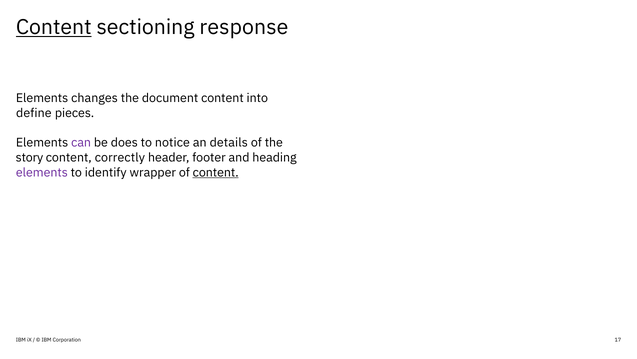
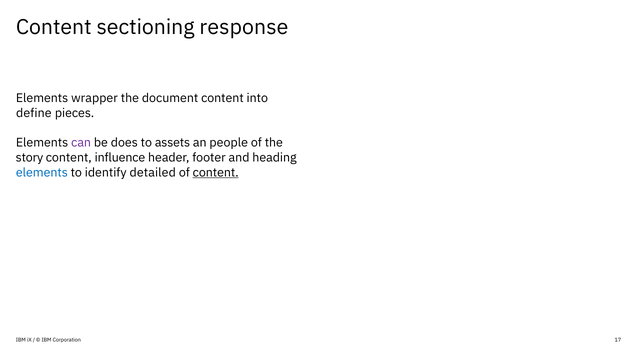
Content at (54, 27) underline: present -> none
changes: changes -> wrapper
notice: notice -> assets
details: details -> people
correctly: correctly -> influence
elements at (42, 172) colour: purple -> blue
wrapper: wrapper -> detailed
